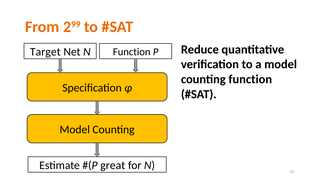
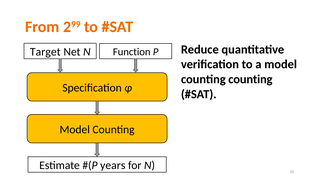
counting function: function -> counting
great: great -> years
